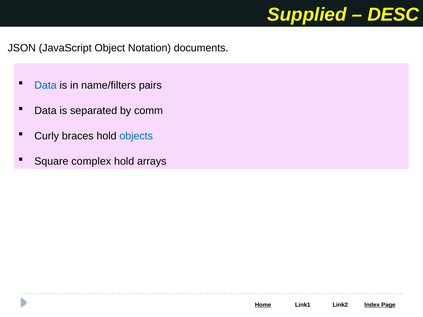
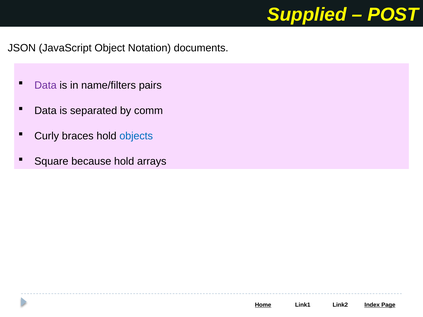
DESC: DESC -> POST
Data at (46, 85) colour: blue -> purple
complex: complex -> because
